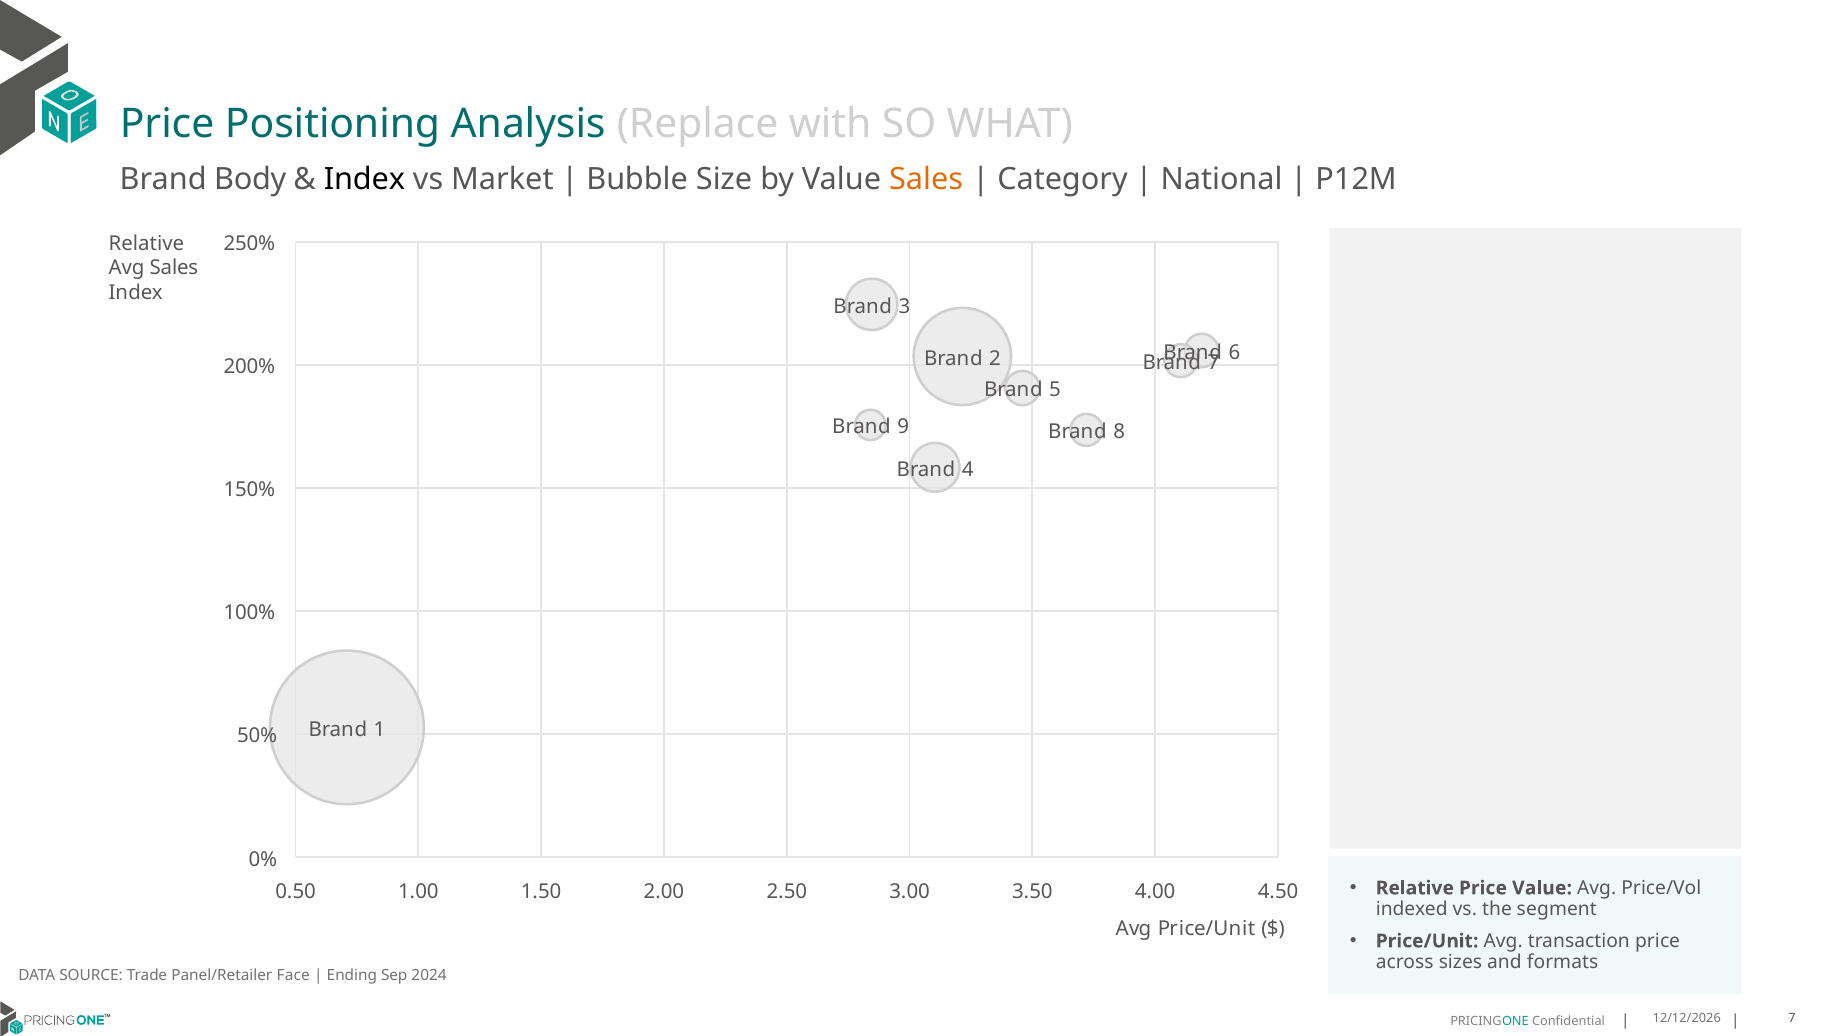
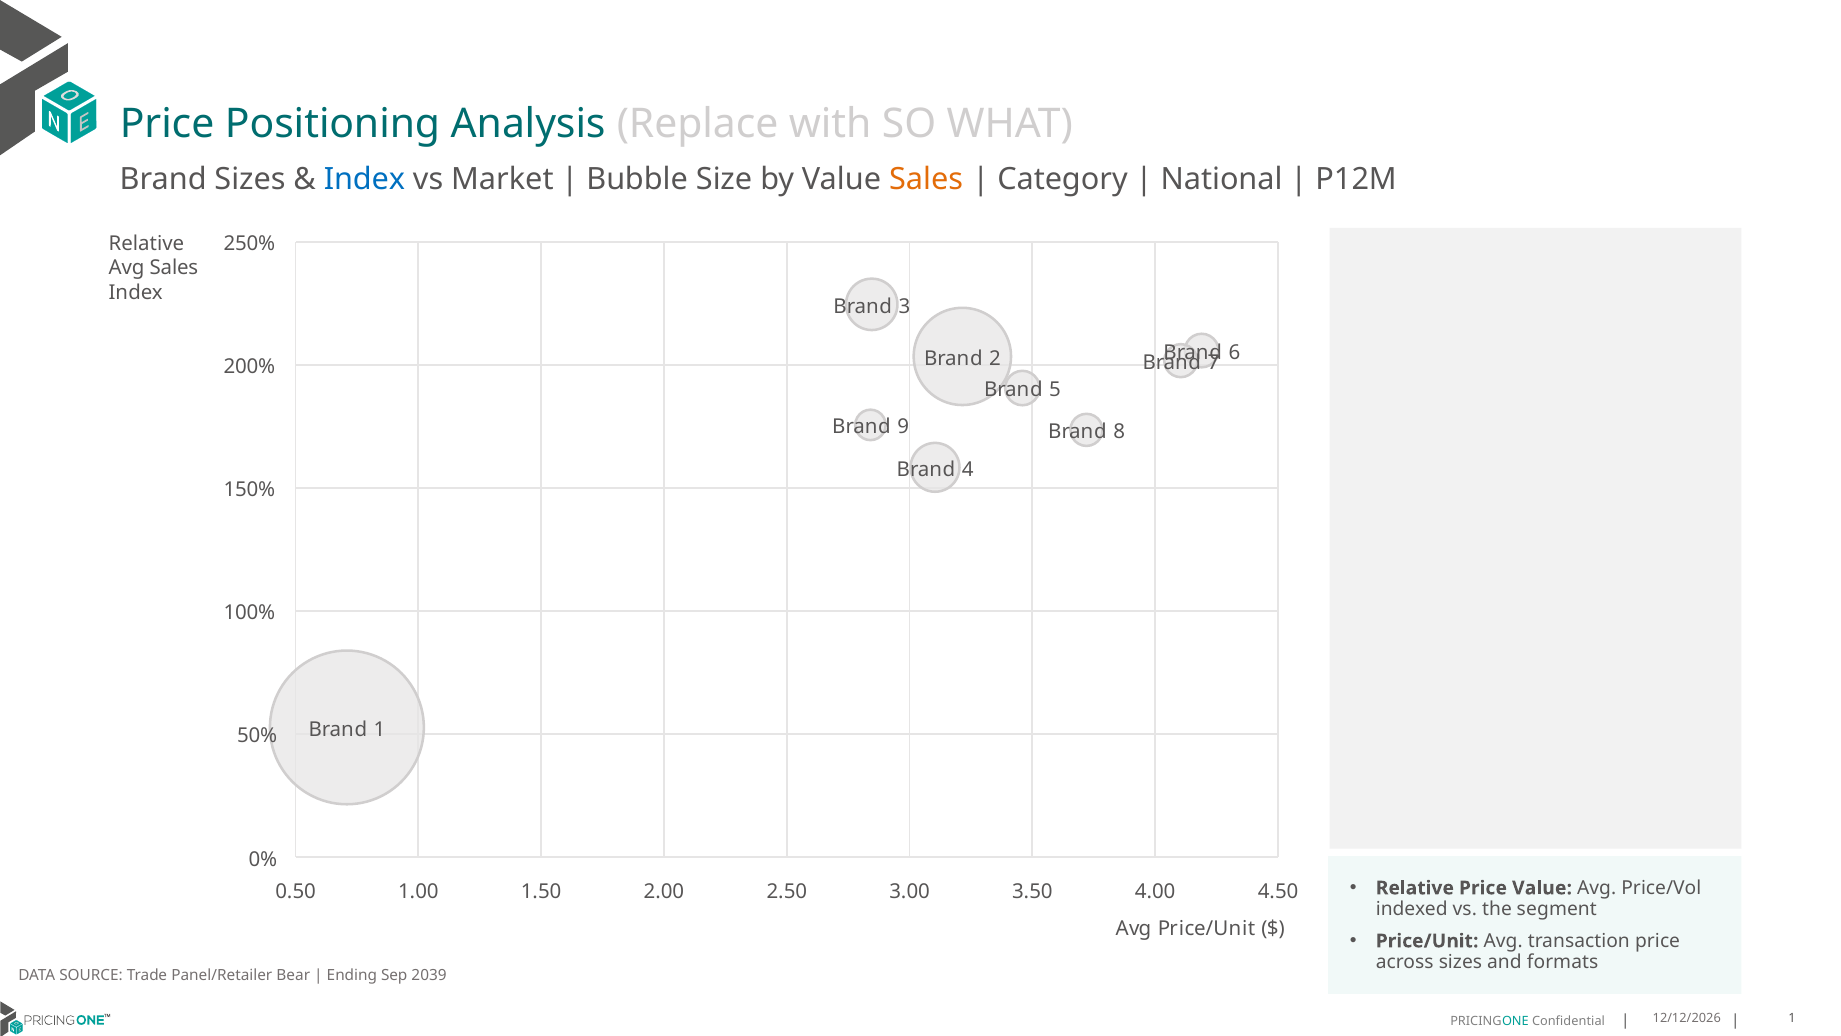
Brand Body: Body -> Sizes
Index at (364, 179) colour: black -> blue
Face: Face -> Bear
2024: 2024 -> 2039
7 at (1792, 1018): 7 -> 1
